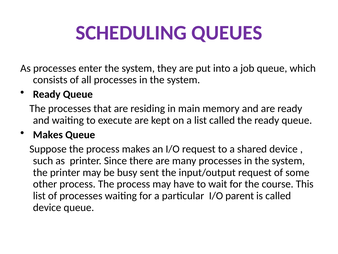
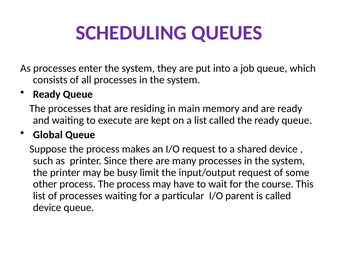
Makes at (48, 134): Makes -> Global
sent: sent -> limit
